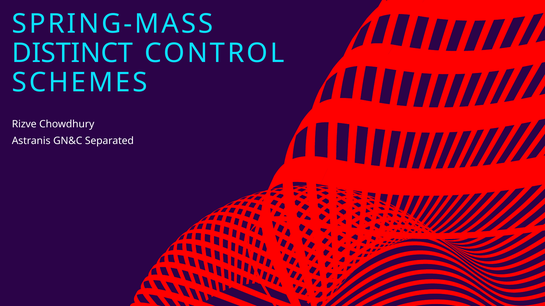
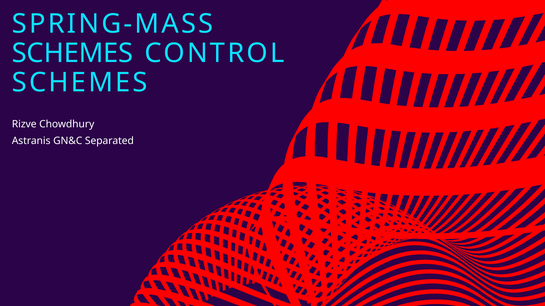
DISTINCT at (72, 53): DISTINCT -> SCHEMES
